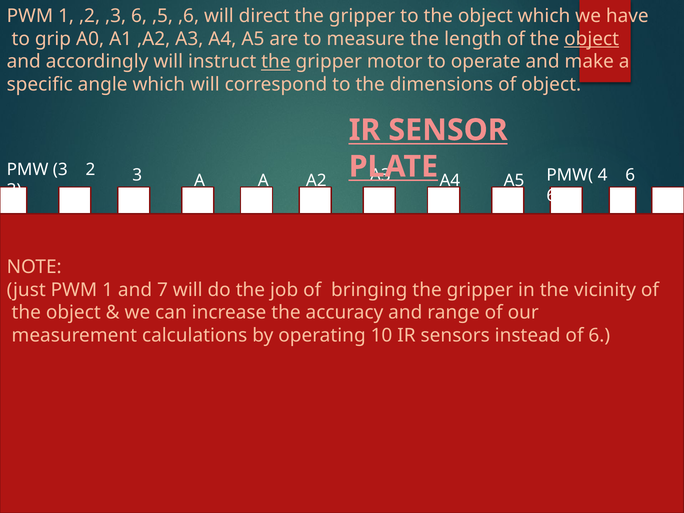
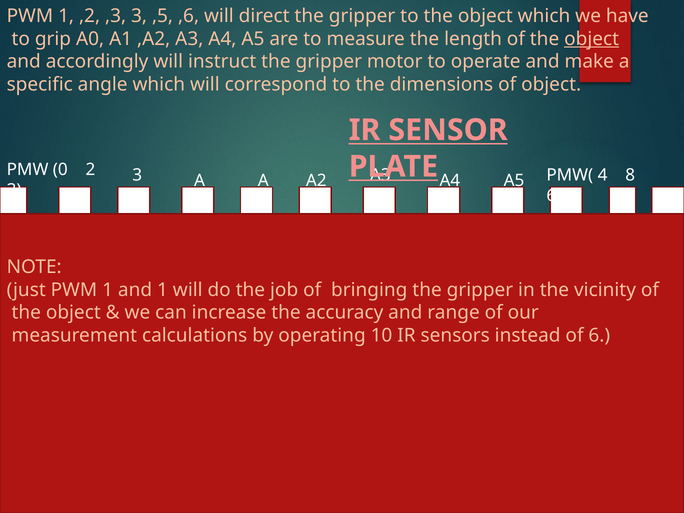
,3 6: 6 -> 3
the at (276, 62) underline: present -> none
PMW 3: 3 -> 0
4 6: 6 -> 8
and 7: 7 -> 1
